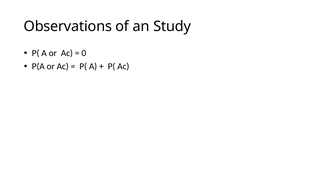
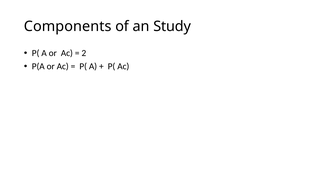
Observations: Observations -> Components
0: 0 -> 2
